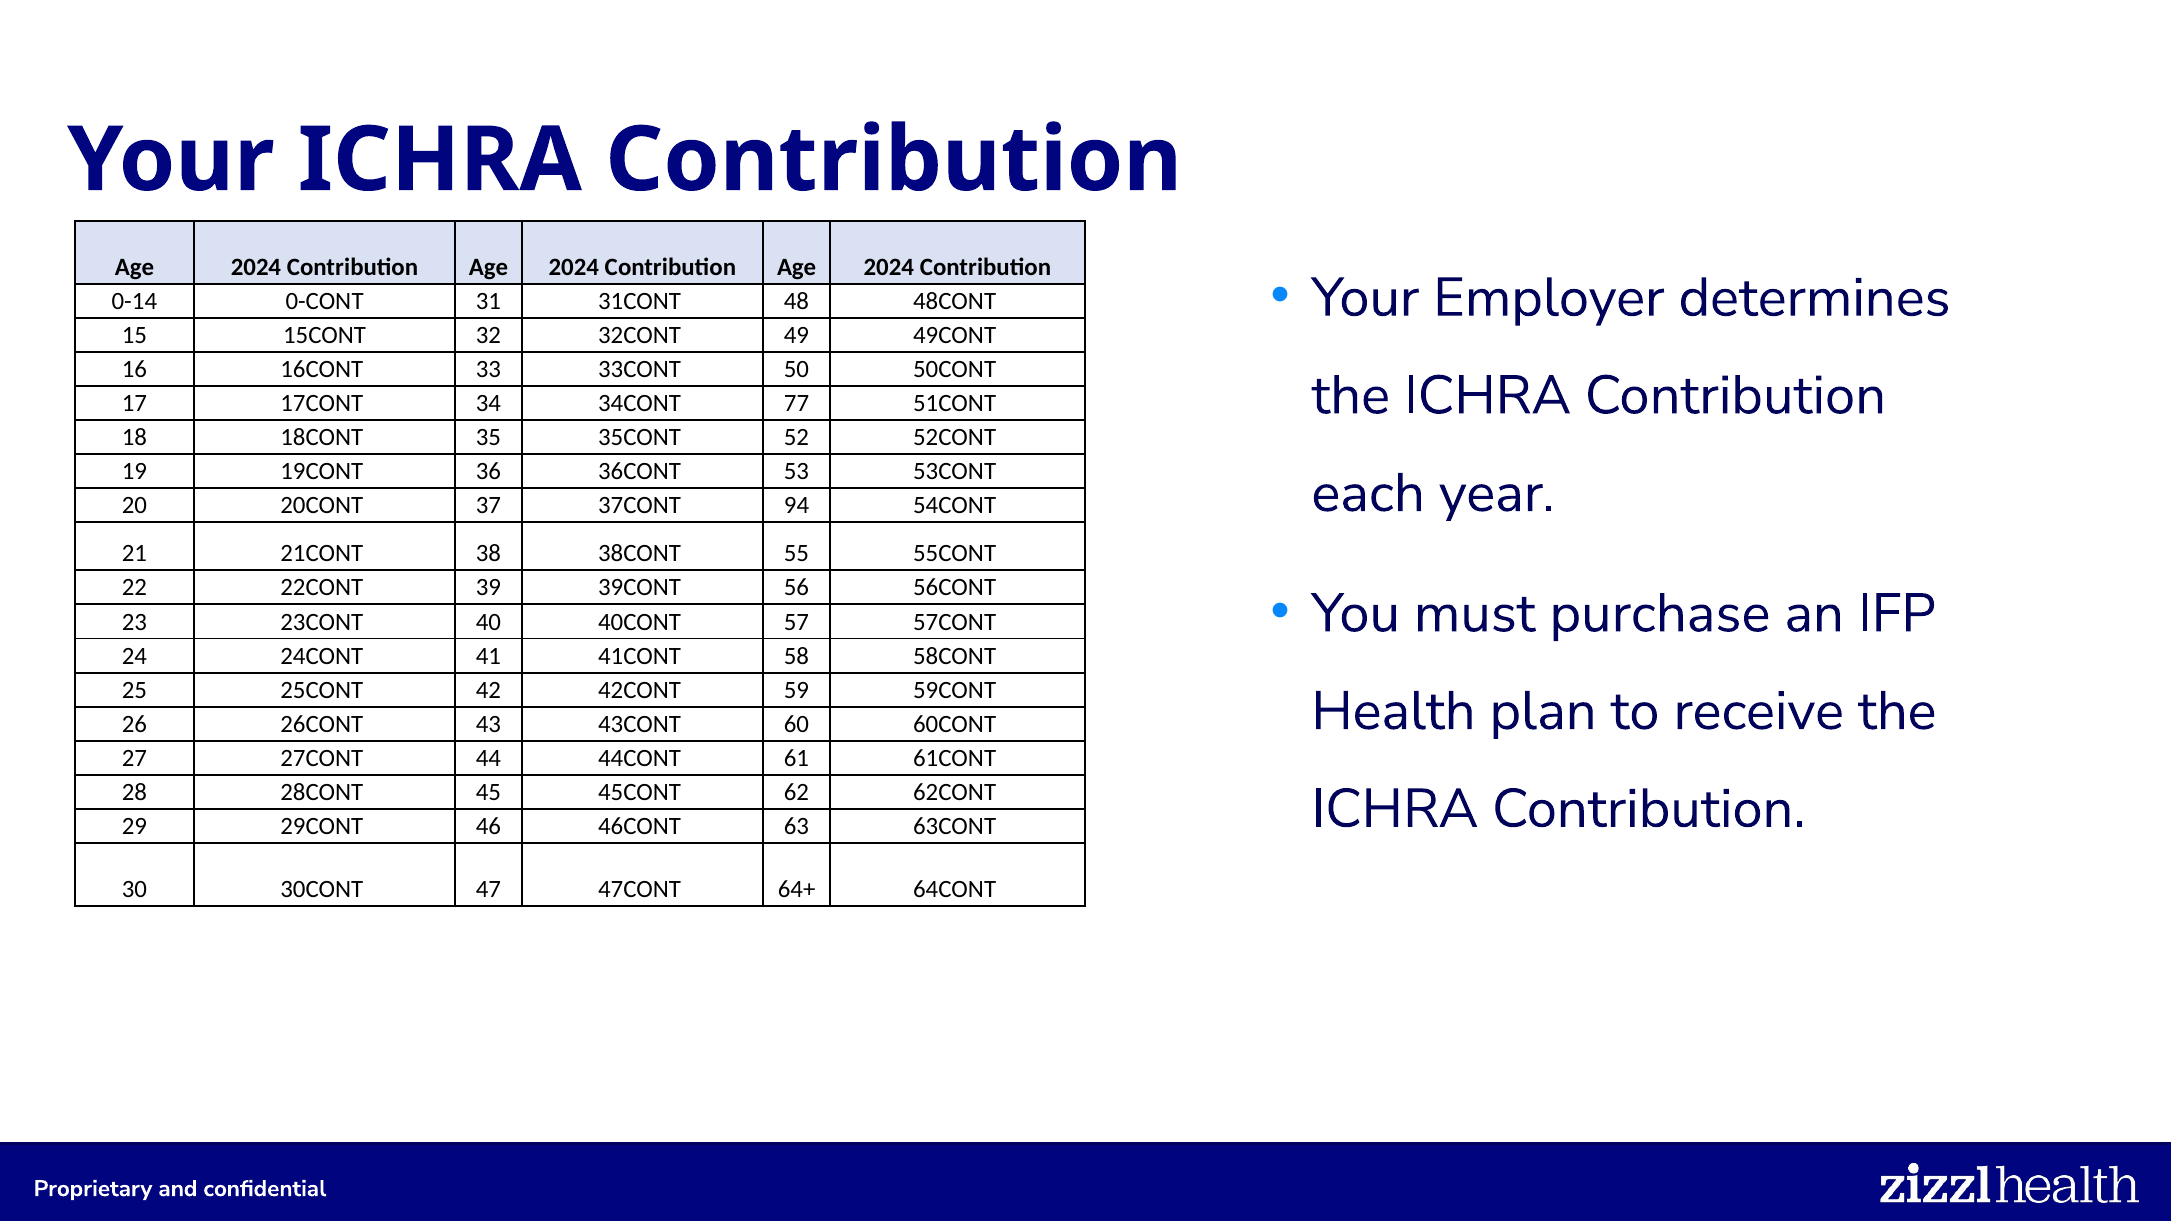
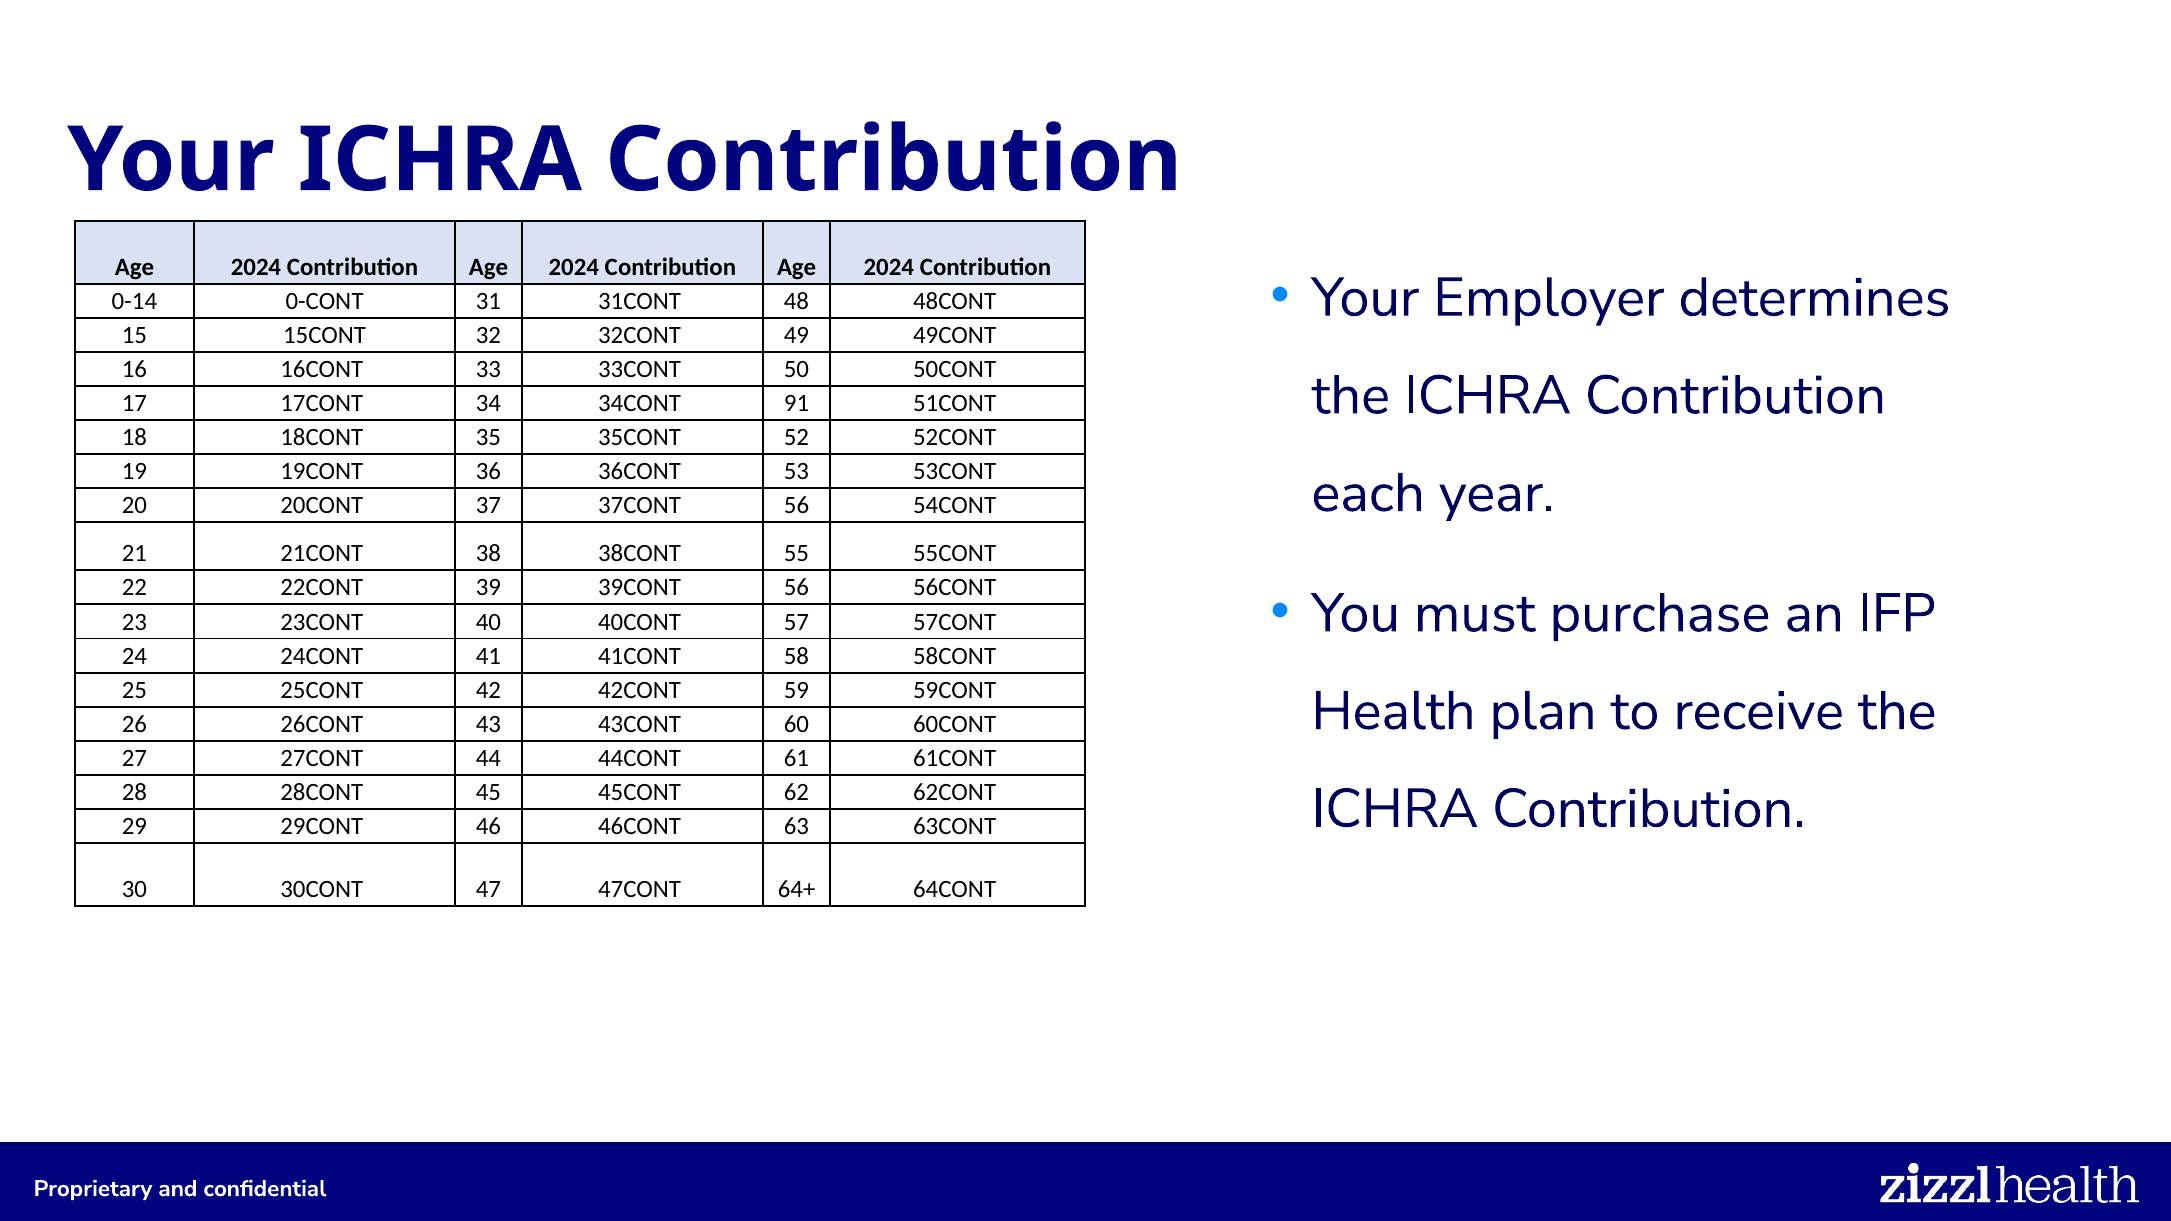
77: 77 -> 91
37CONT 94: 94 -> 56
